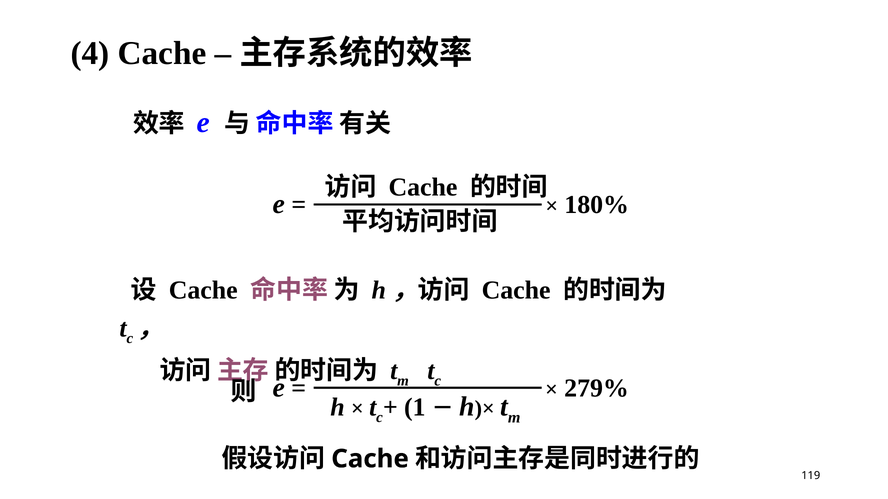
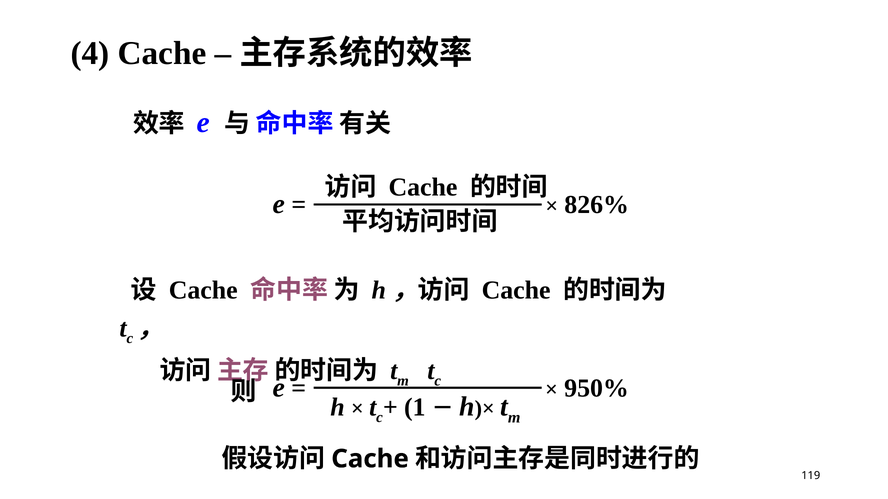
180%: 180% -> 826%
279%: 279% -> 950%
